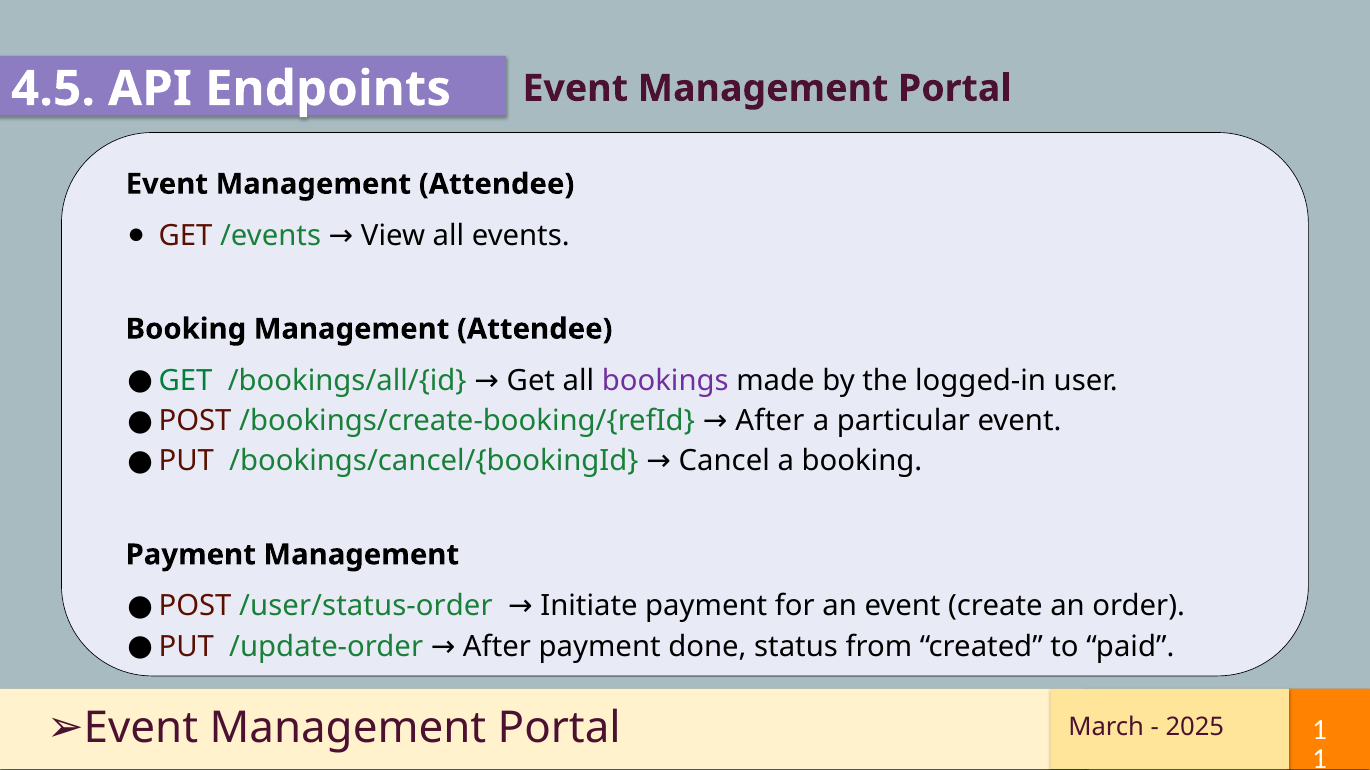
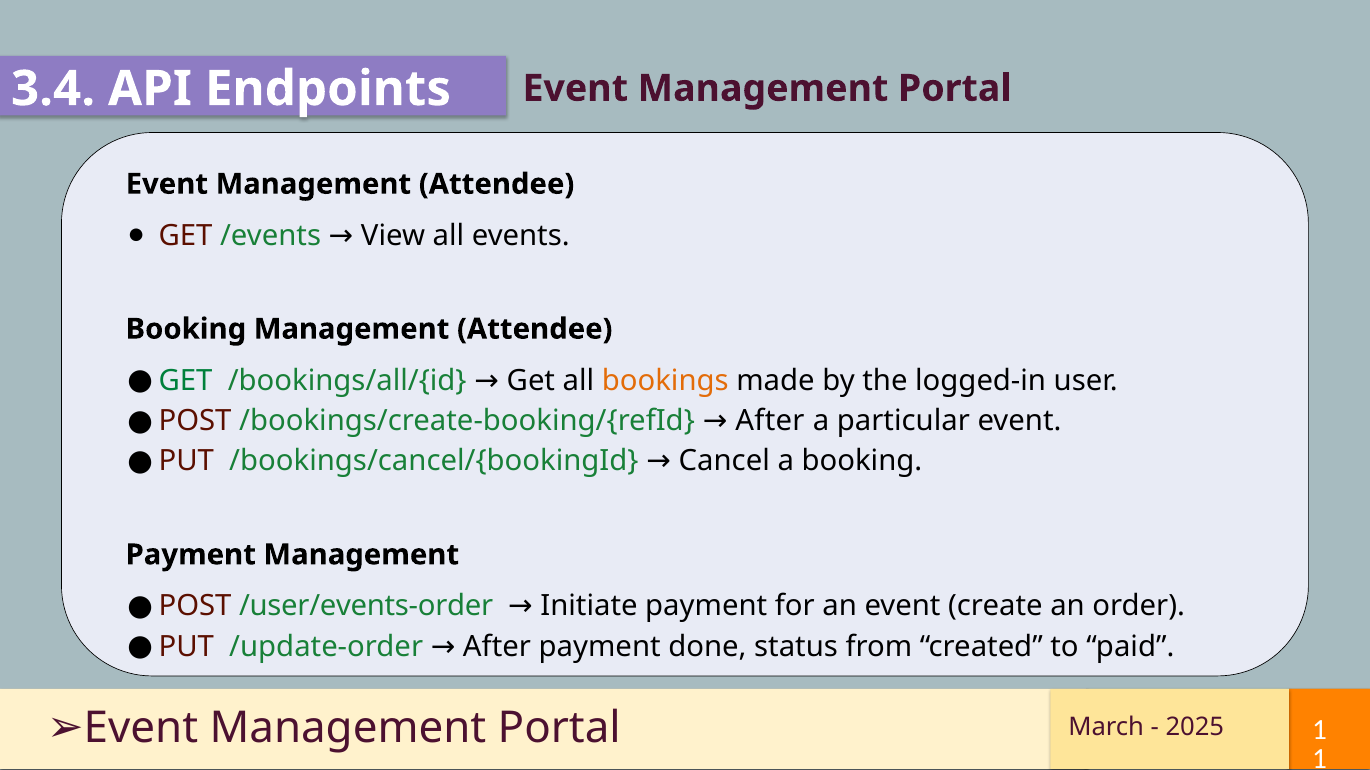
4.5: 4.5 -> 3.4
bookings colour: purple -> orange
/user/status-order: /user/status-order -> /user/events-order
